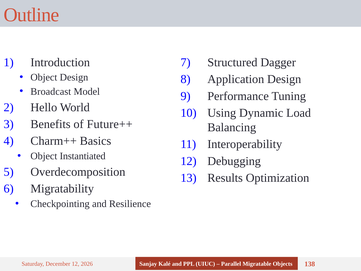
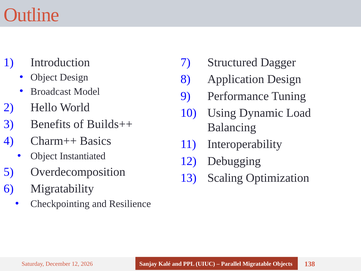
Future++: Future++ -> Builds++
Results: Results -> Scaling
